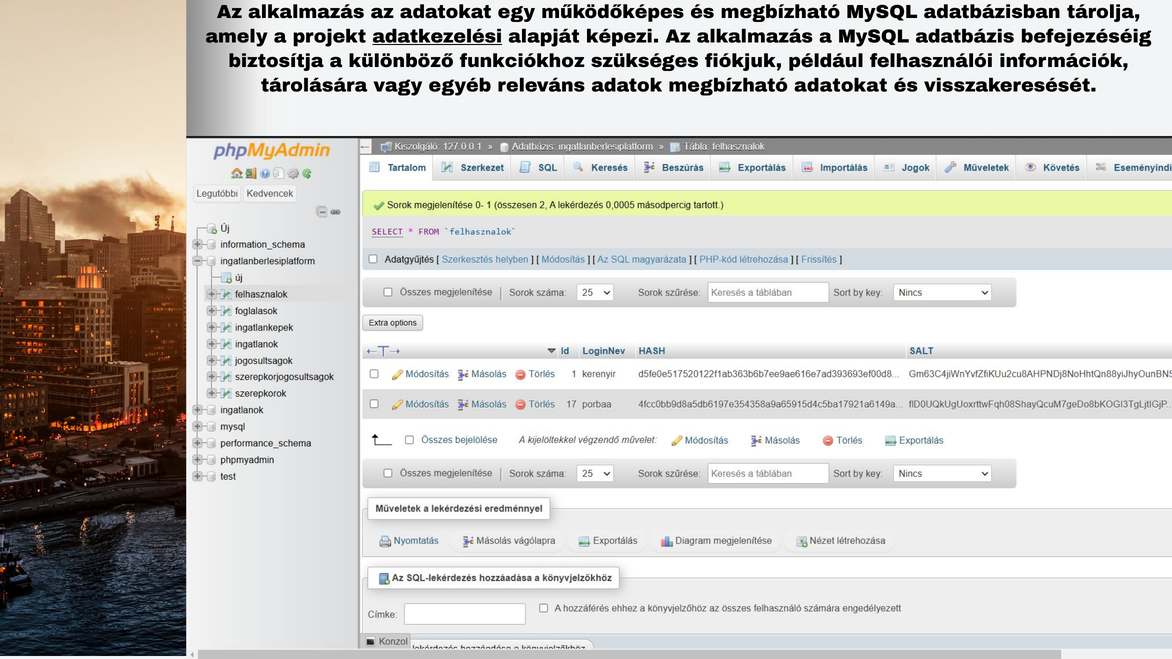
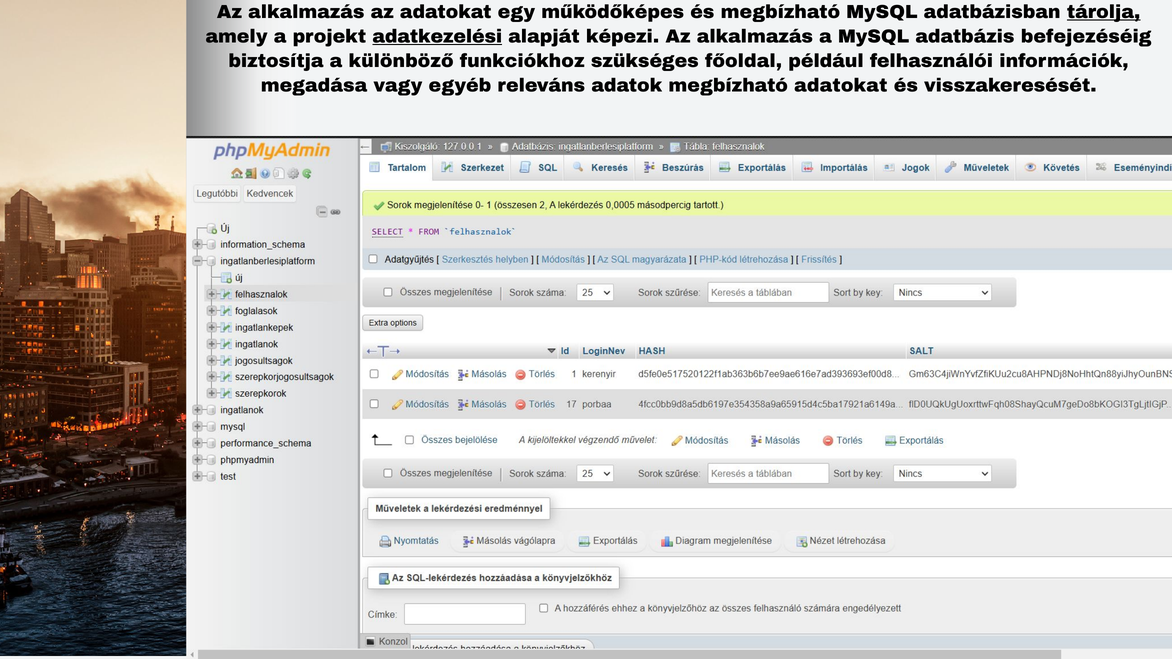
tárolja underline: none -> present
fiókjuk: fiókjuk -> főoldal
tárolására: tárolására -> megadása
